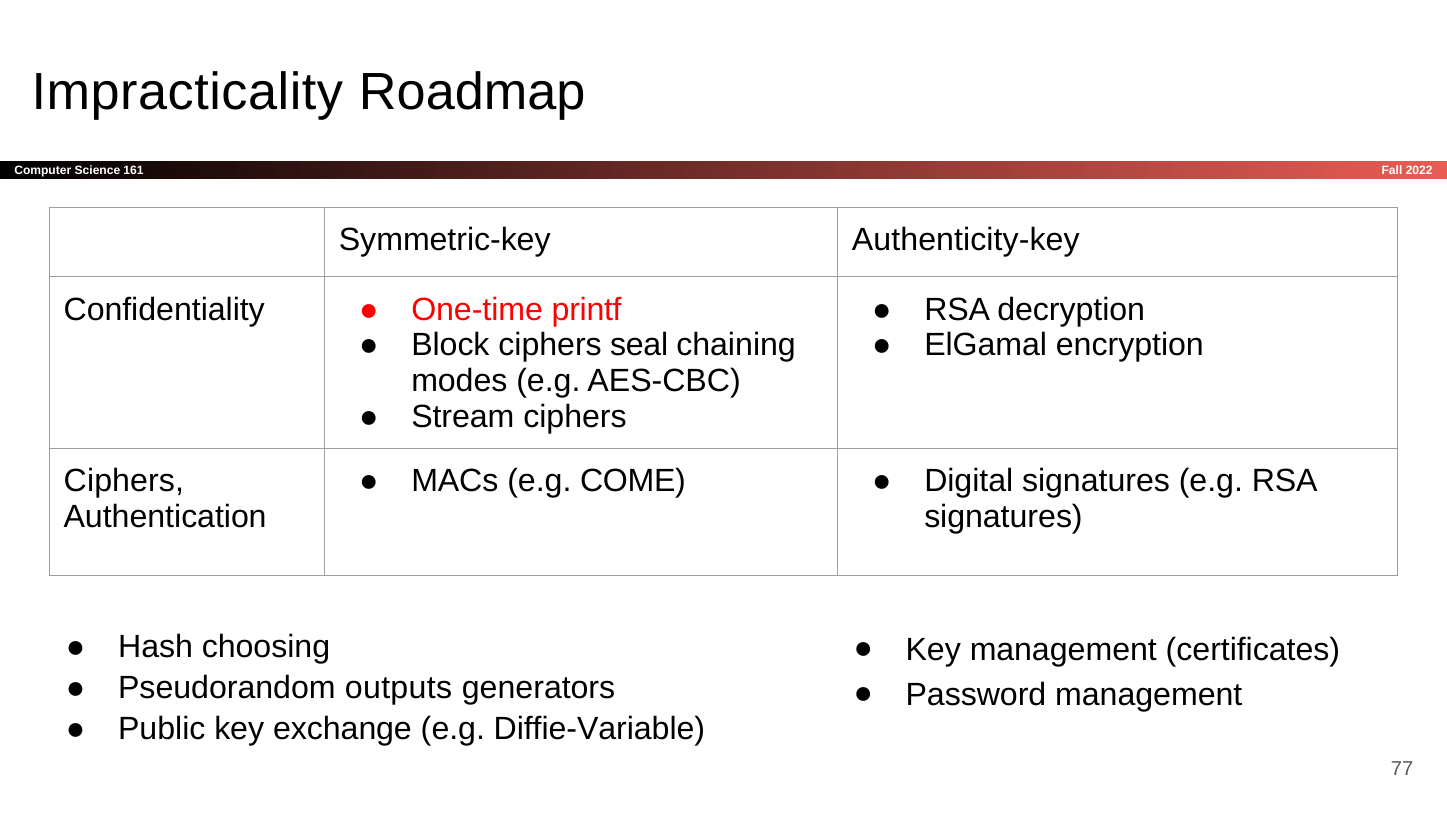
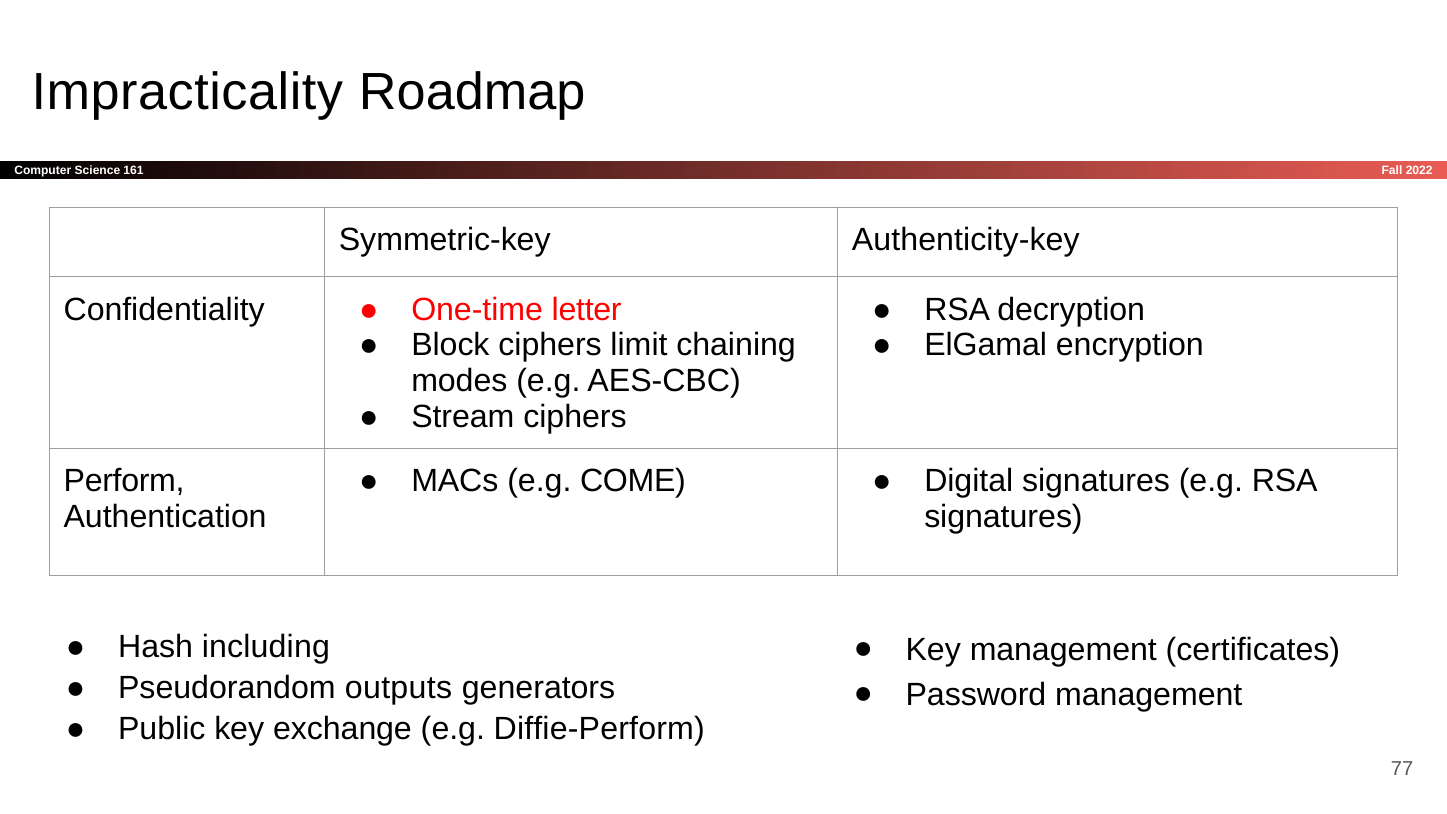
printf: printf -> letter
seal: seal -> limit
Ciphers at (124, 481): Ciphers -> Perform
choosing: choosing -> including
Diffie-Variable: Diffie-Variable -> Diffie-Perform
